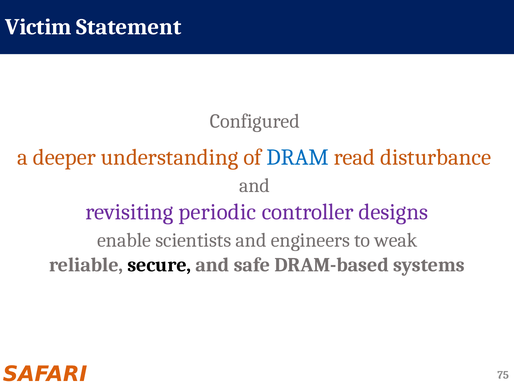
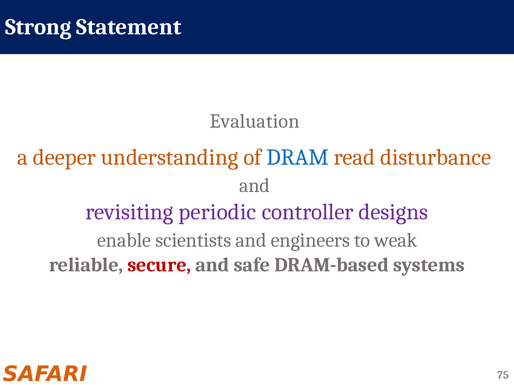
Victim: Victim -> Strong
Configured: Configured -> Evaluation
secure colour: black -> red
